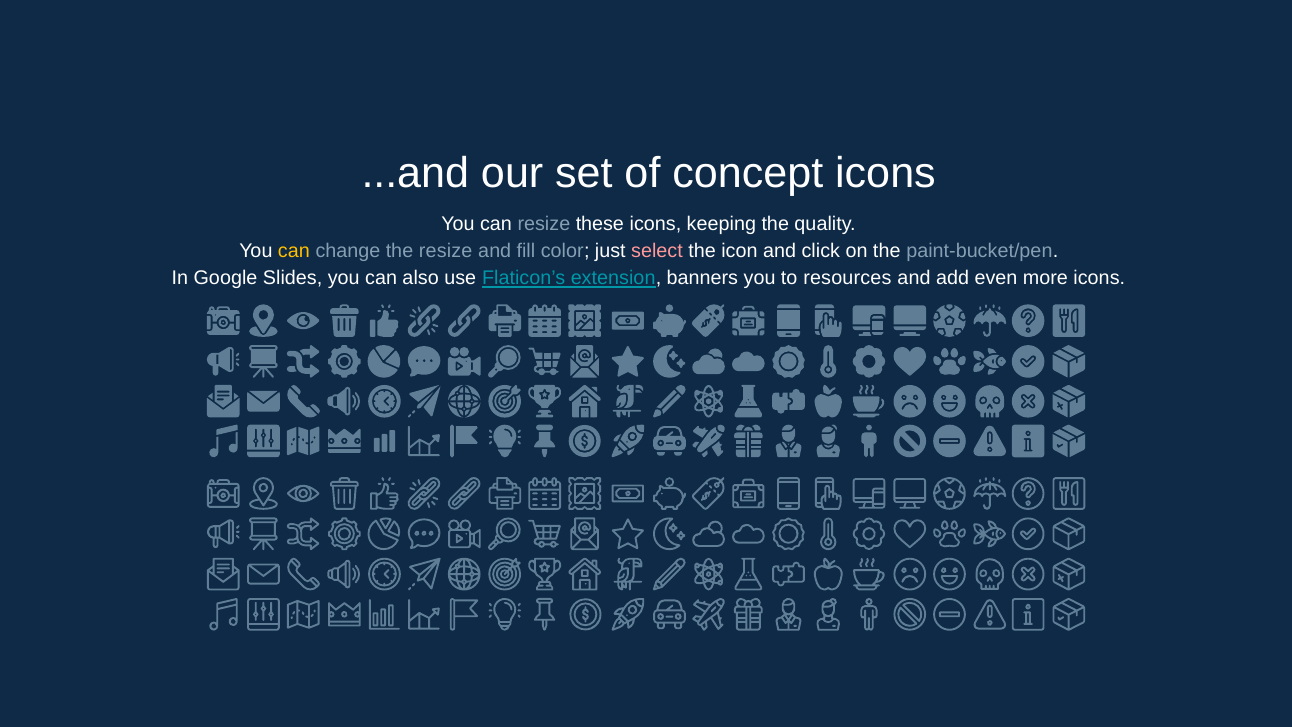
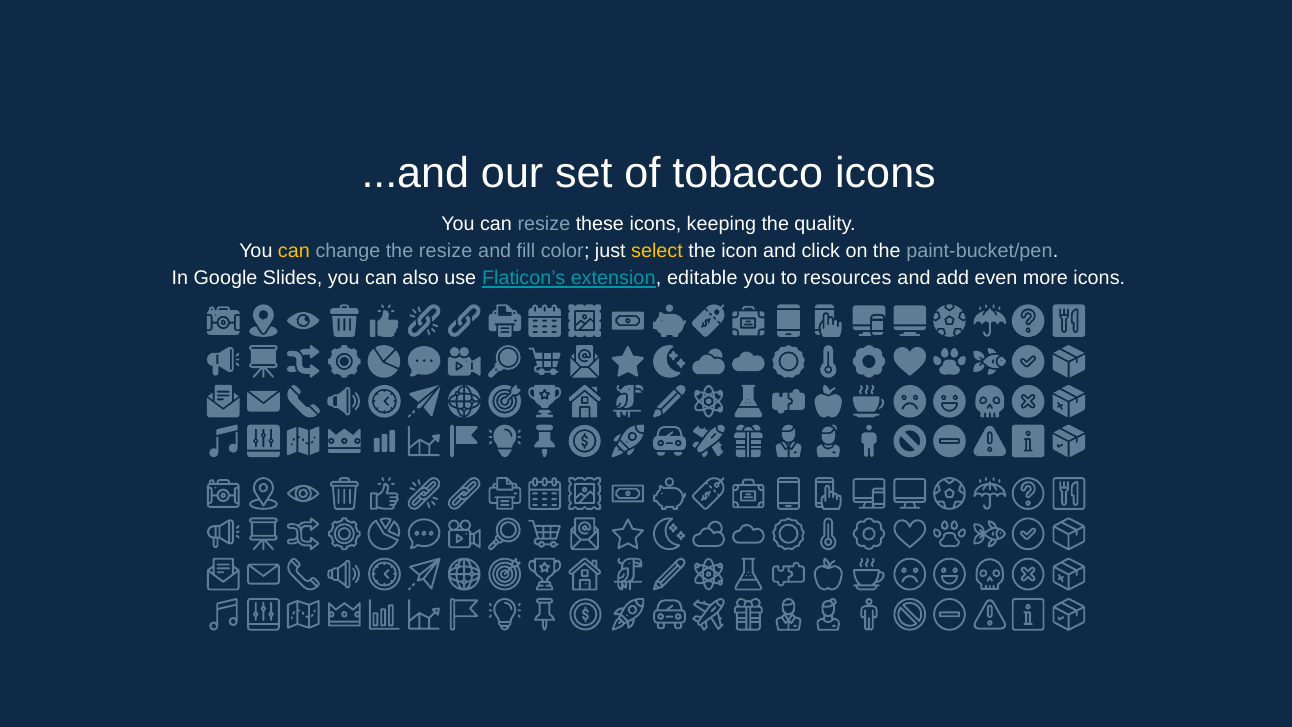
concept: concept -> tobacco
select colour: pink -> yellow
banners: banners -> editable
